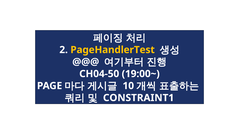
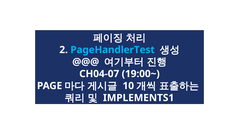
PageHandlerTest colour: yellow -> light blue
CH04-50: CH04-50 -> CH04-07
CONSTRAINT1: CONSTRAINT1 -> IMPLEMENTS1
